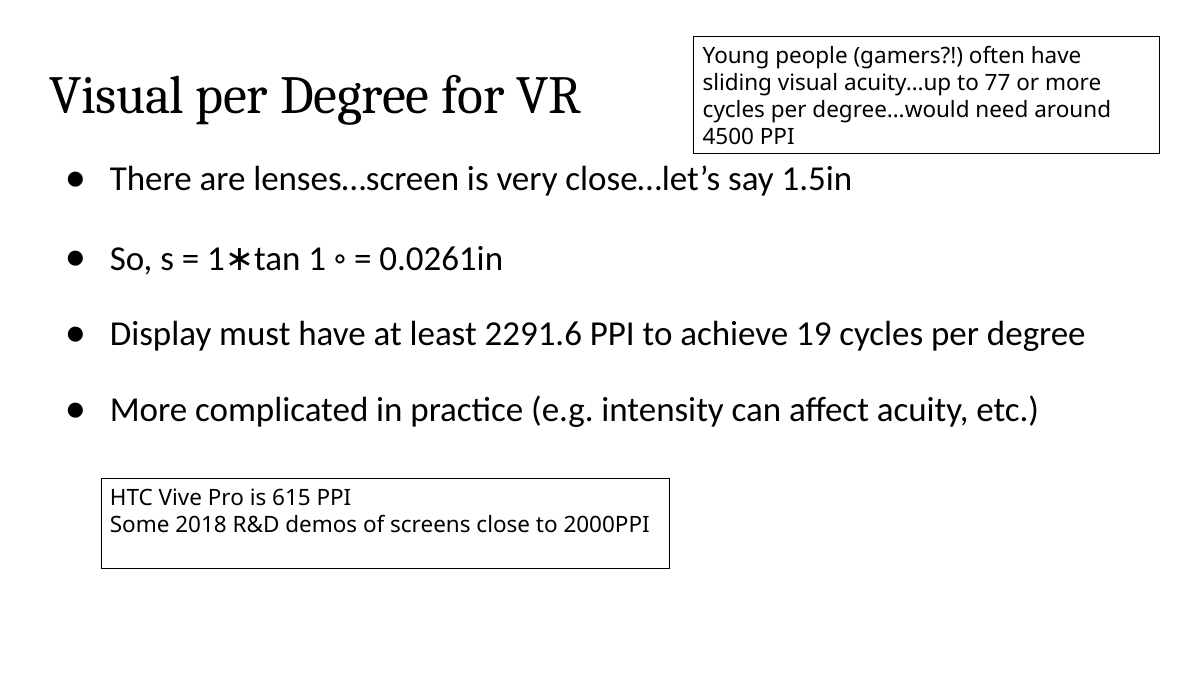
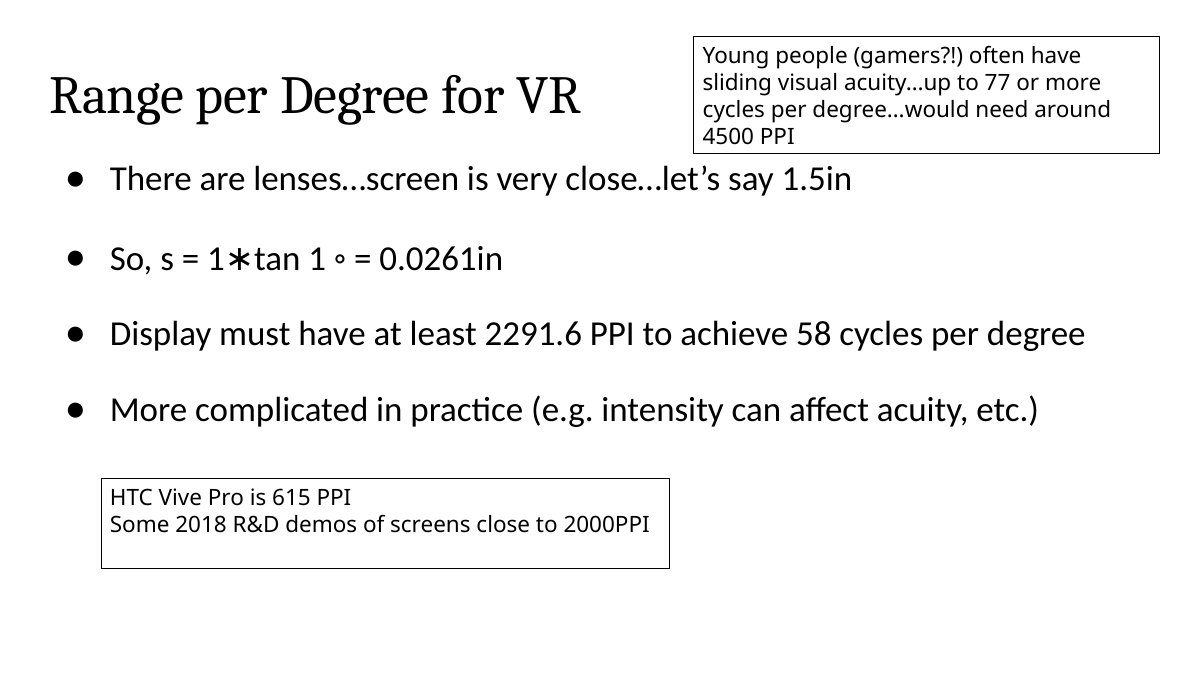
Visual at (117, 96): Visual -> Range
19: 19 -> 58
